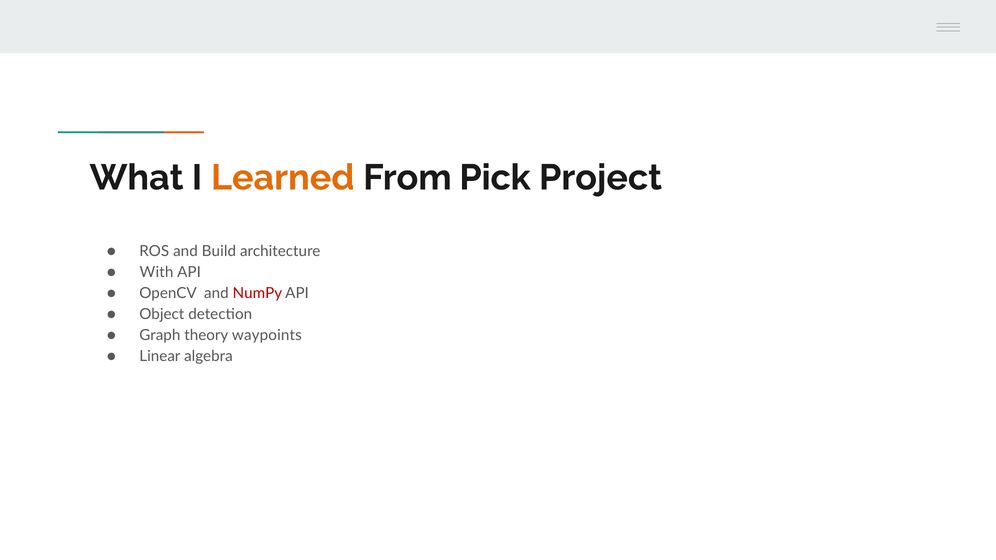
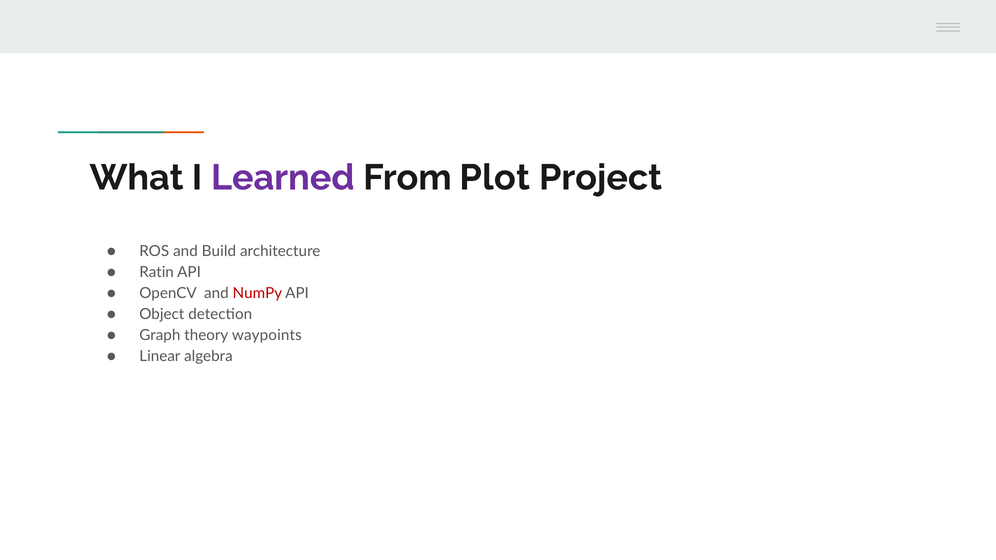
Learned colour: orange -> purple
Pick: Pick -> Plot
With: With -> Ratin
